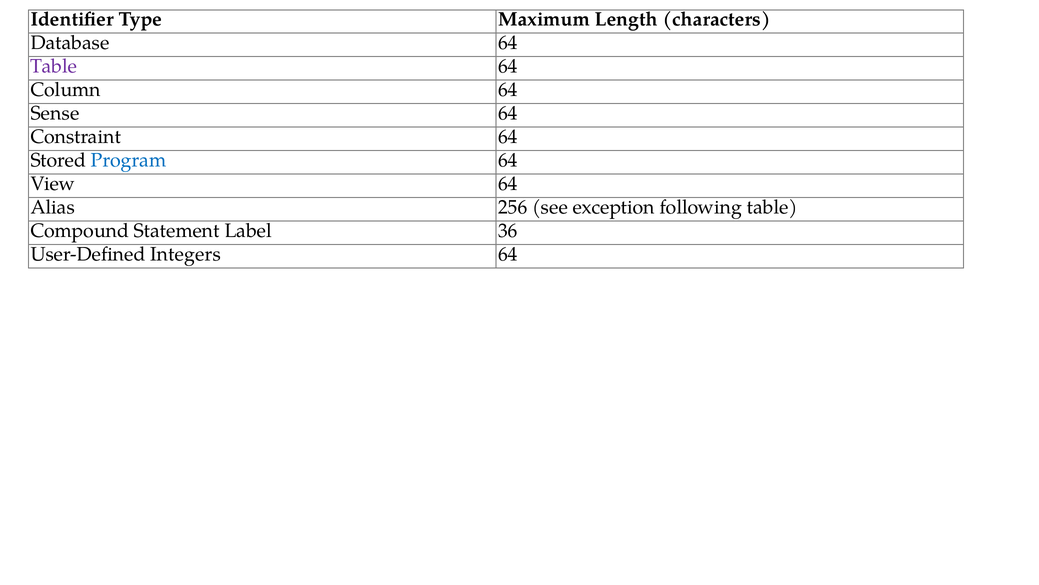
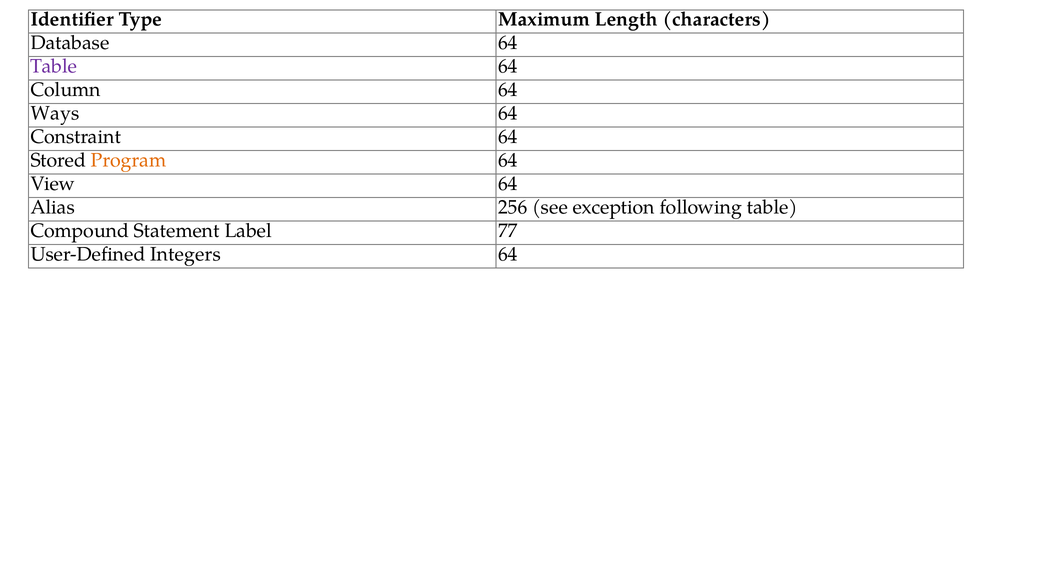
Sense: Sense -> Ways
Program colour: blue -> orange
36: 36 -> 77
